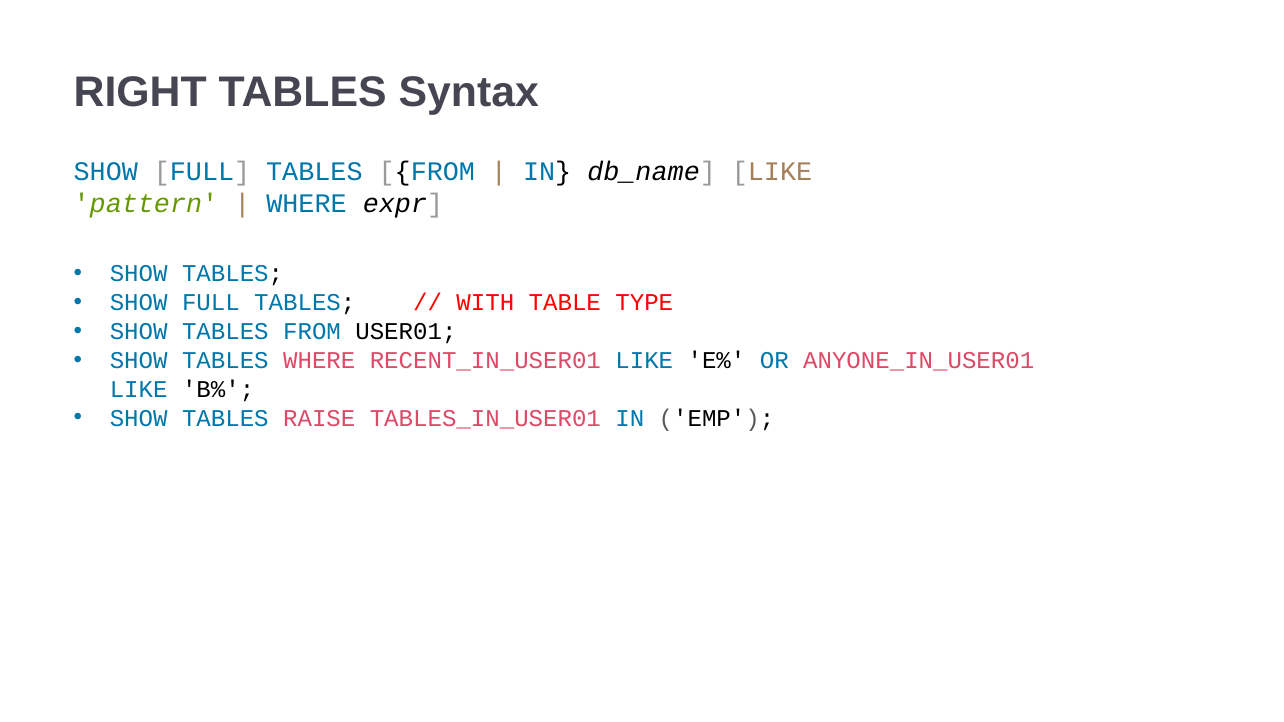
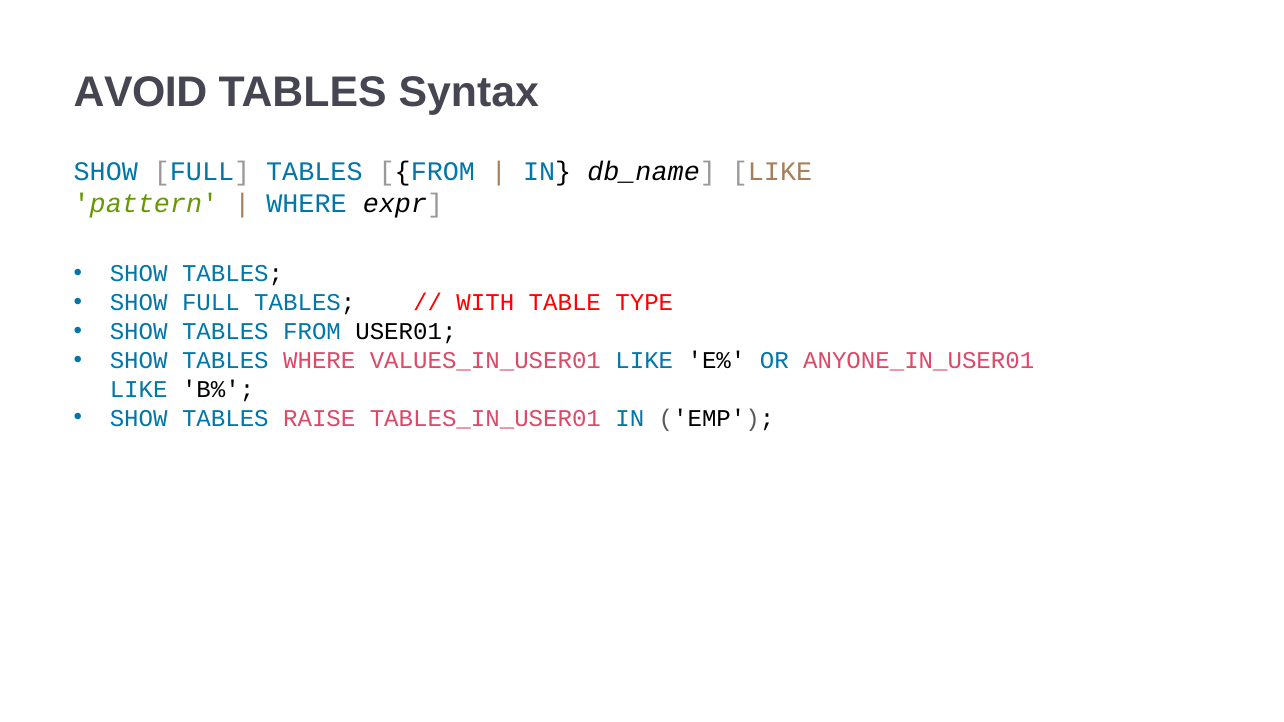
RIGHT: RIGHT -> AVOID
RECENT_IN_USER01: RECENT_IN_USER01 -> VALUES_IN_USER01
